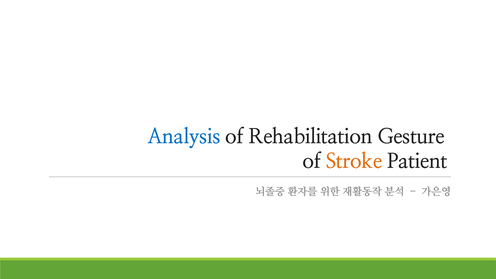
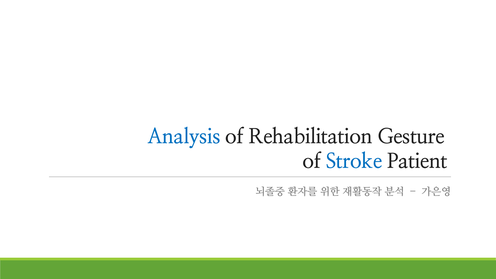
Stroke colour: orange -> blue
